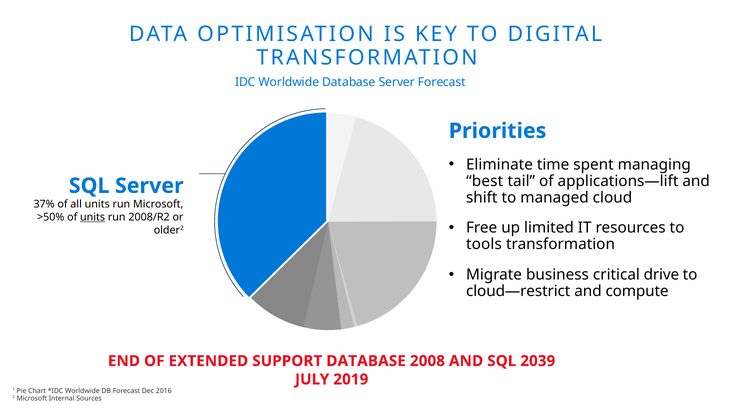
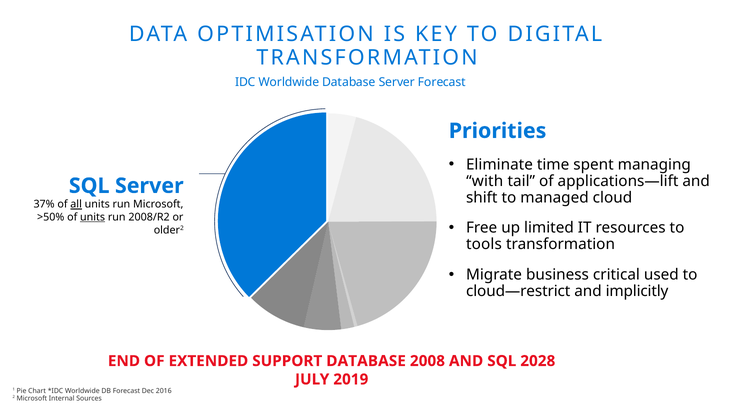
best: best -> with
all underline: none -> present
drive: drive -> used
compute: compute -> implicitly
2039: 2039 -> 2028
